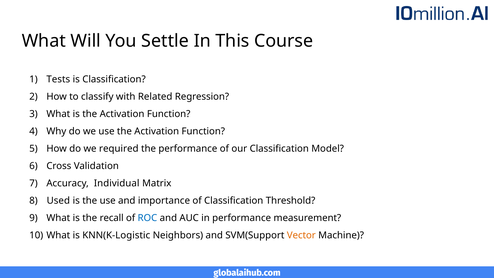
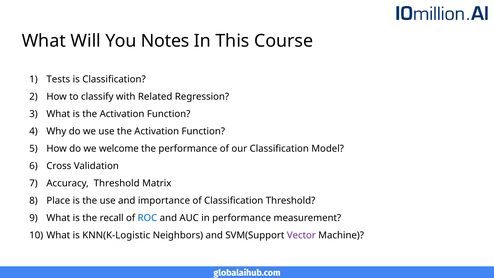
Settle: Settle -> Notes
required: required -> welcome
Accuracy Individual: Individual -> Threshold
Used: Used -> Place
Vector colour: orange -> purple
